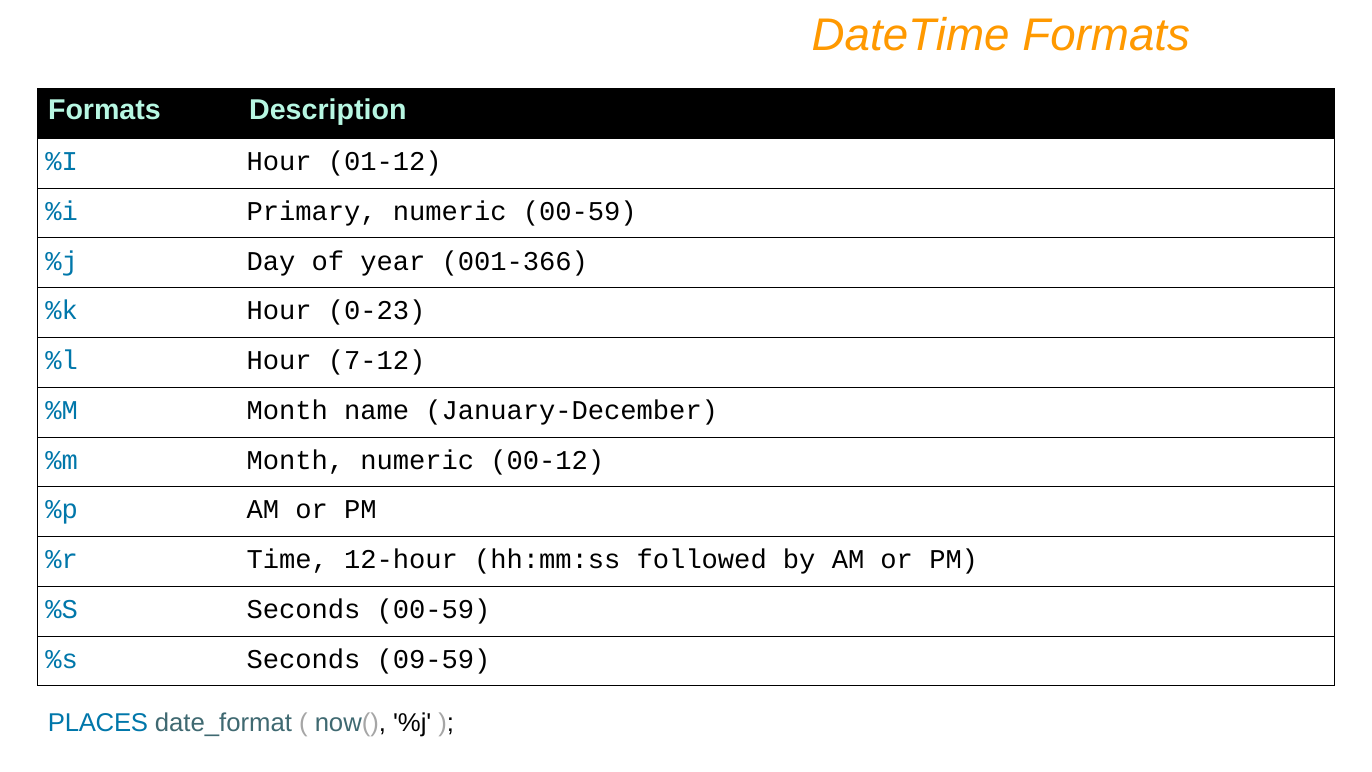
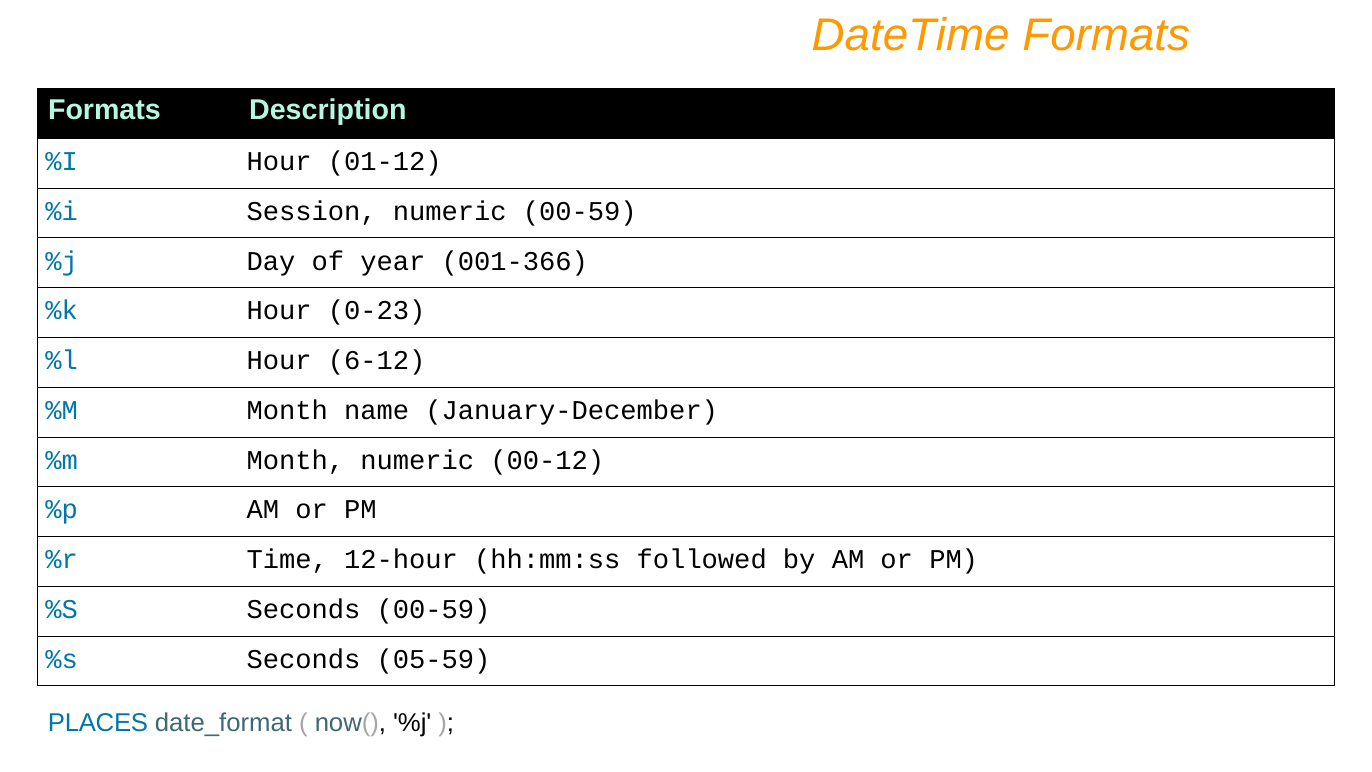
Primary: Primary -> Session
7-12: 7-12 -> 6-12
09-59: 09-59 -> 05-59
